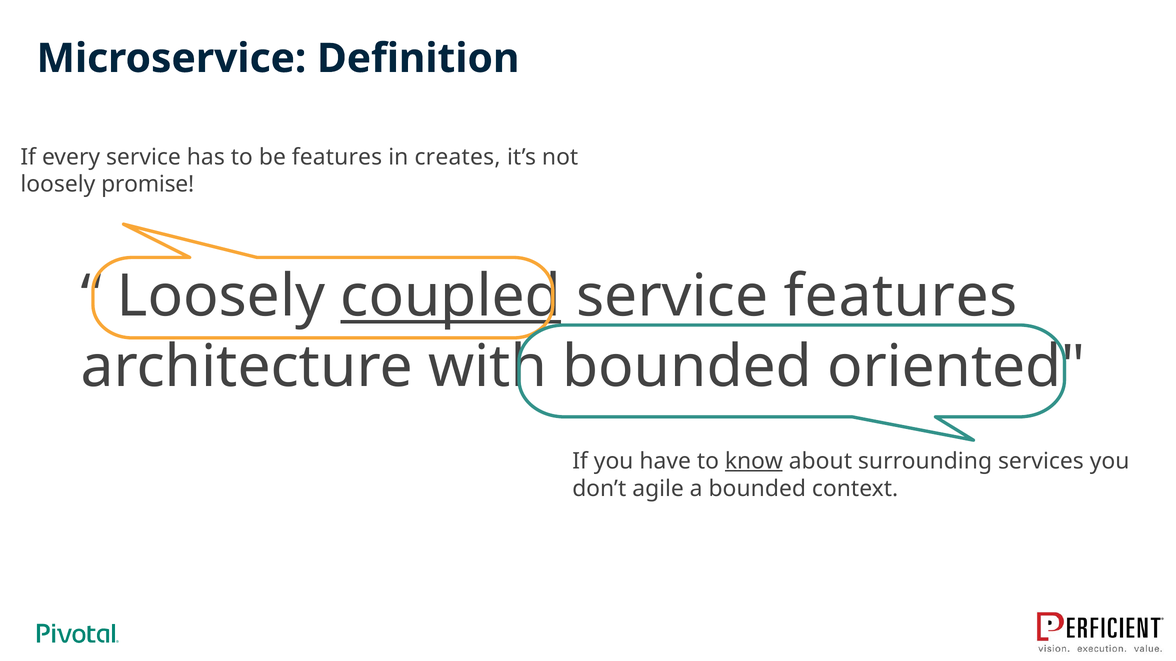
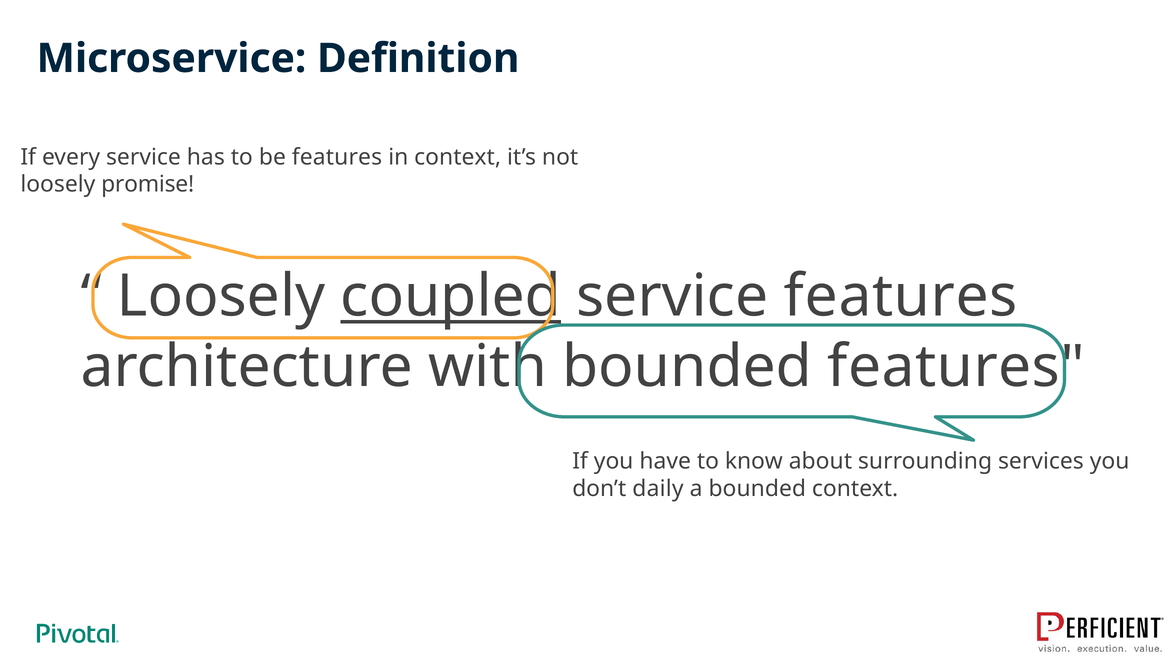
in creates: creates -> context
bounded oriented: oriented -> features
know underline: present -> none
agile: agile -> daily
